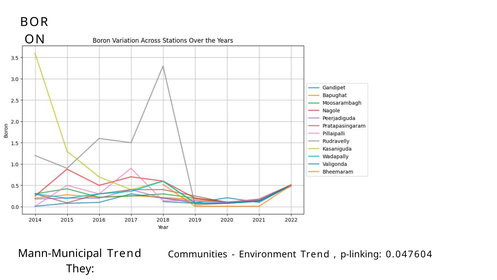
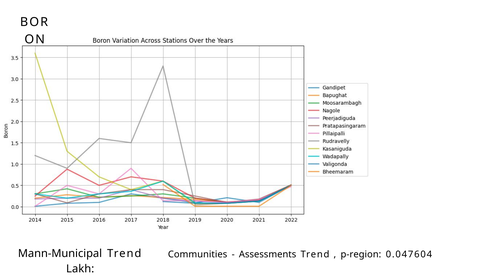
Environment: Environment -> Assessments
p-linking: p-linking -> p-region
They: They -> Lakh
